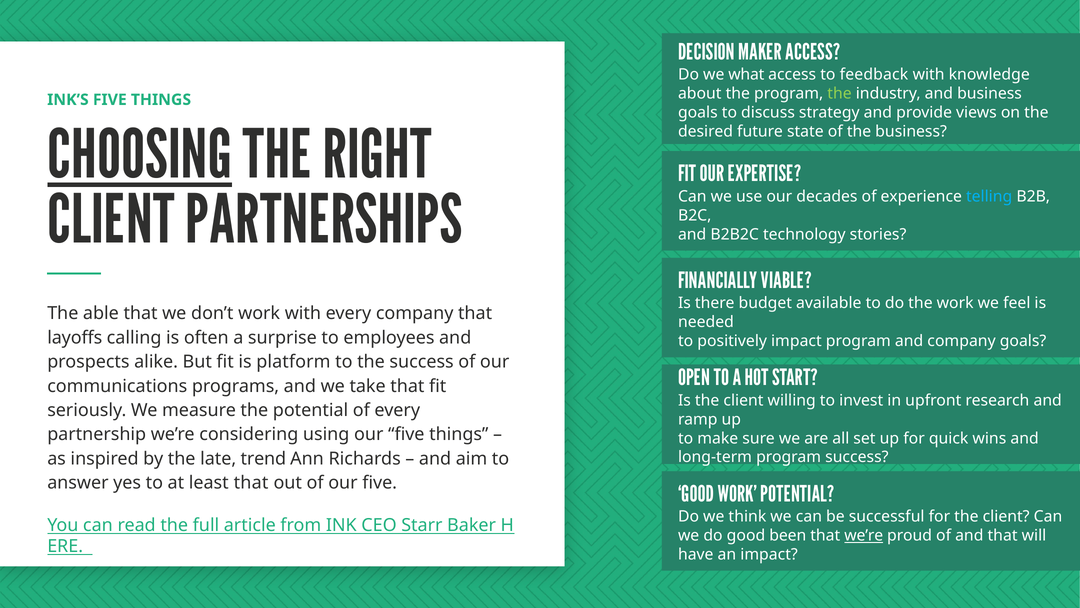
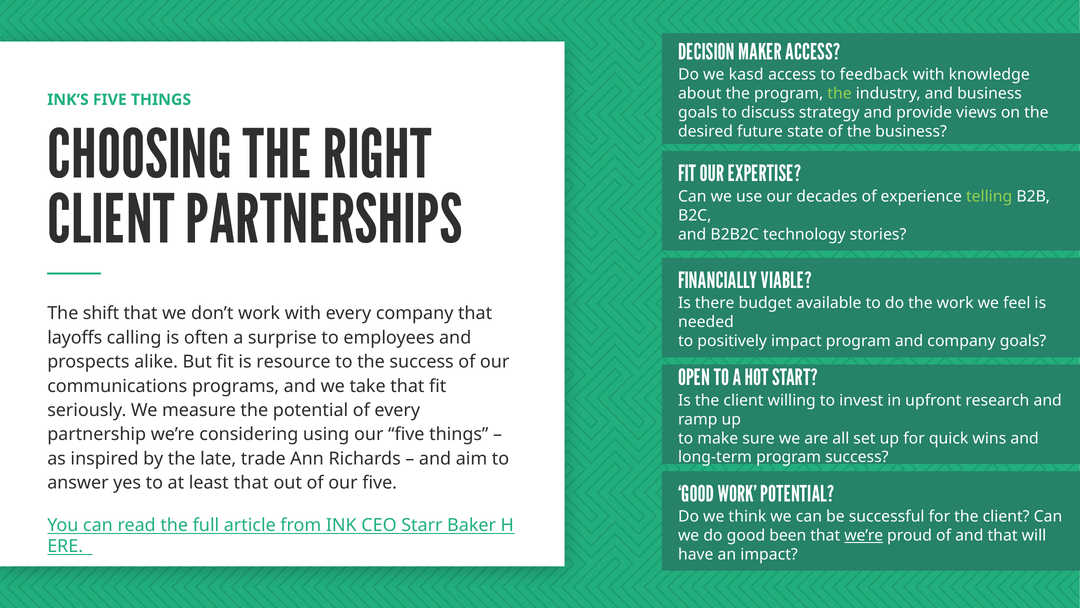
what: what -> kasd
CHOOSING underline: present -> none
telling colour: light blue -> light green
able: able -> shift
platform: platform -> resource
trend: trend -> trade
